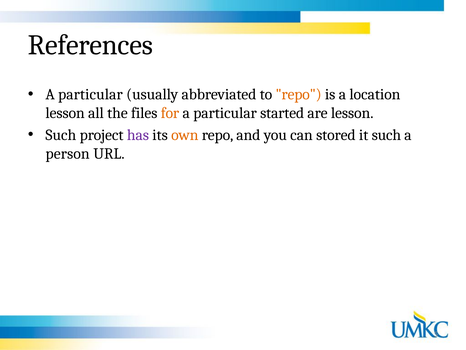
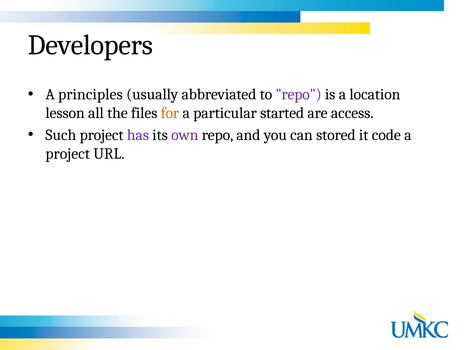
References: References -> Developers
particular at (90, 94): particular -> principles
repo at (299, 94) colour: orange -> purple
are lesson: lesson -> access
own colour: orange -> purple
it such: such -> code
person at (68, 153): person -> project
